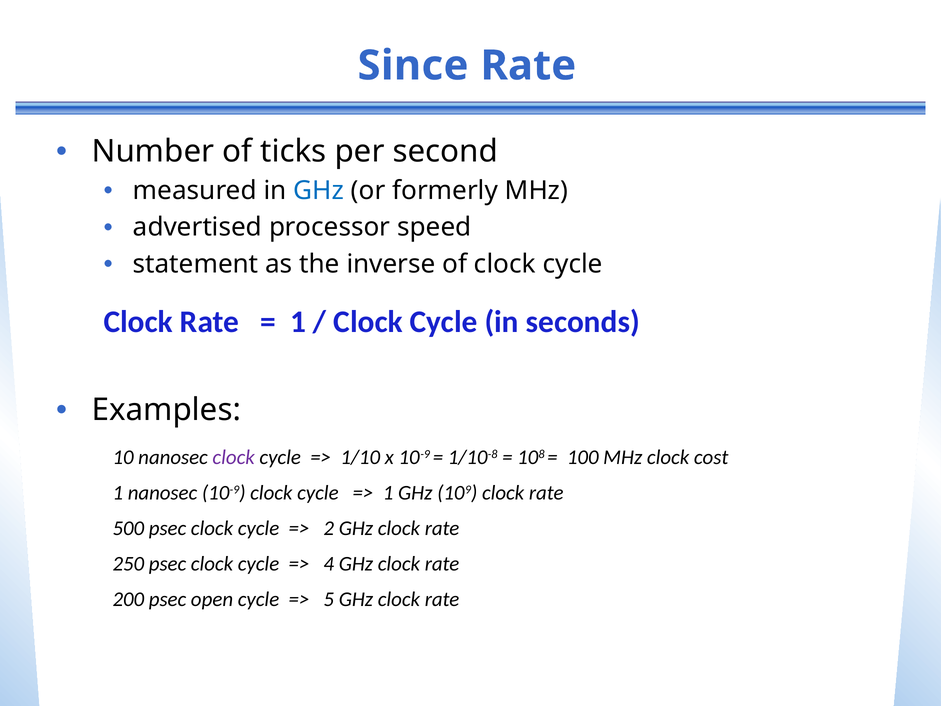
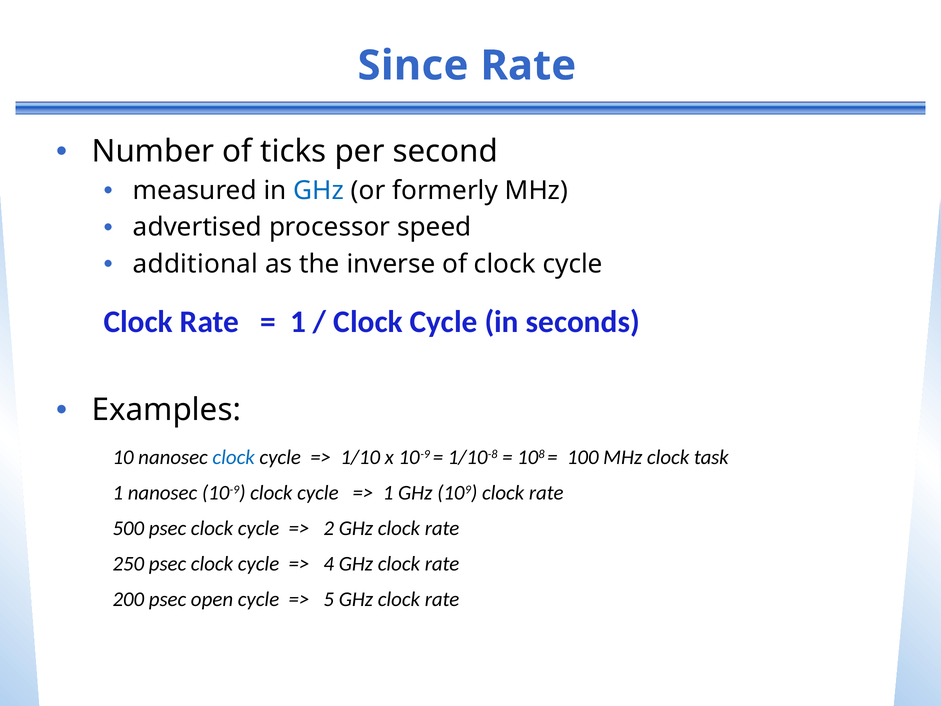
statement: statement -> additional
clock at (234, 457) colour: purple -> blue
cost: cost -> task
